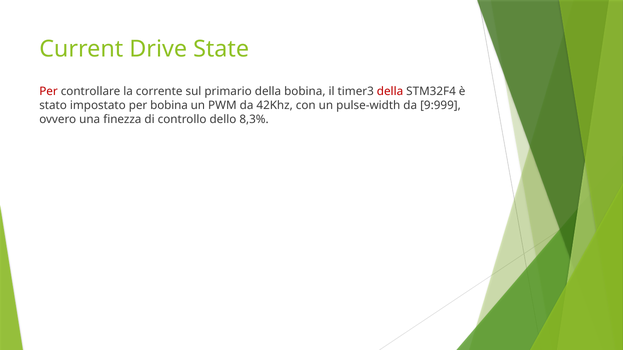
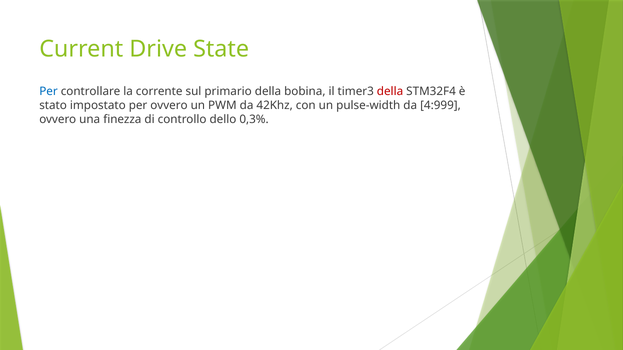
Per at (49, 91) colour: red -> blue
per bobina: bobina -> ovvero
9:999: 9:999 -> 4:999
8,3%: 8,3% -> 0,3%
